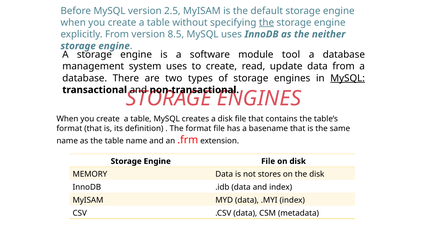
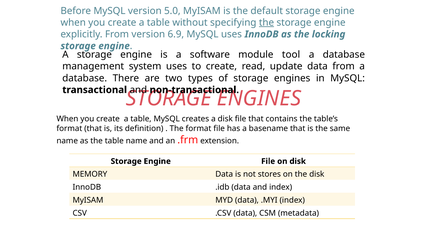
2.5: 2.5 -> 5.0
8.5: 8.5 -> 6.9
neither: neither -> locking
MySQL at (348, 78) underline: present -> none
